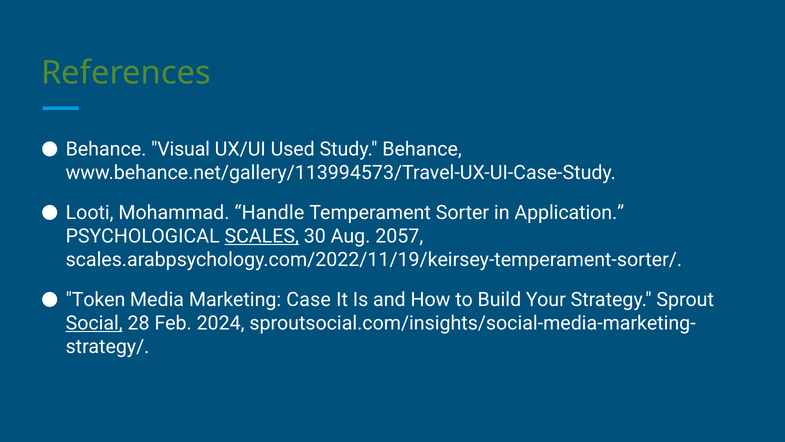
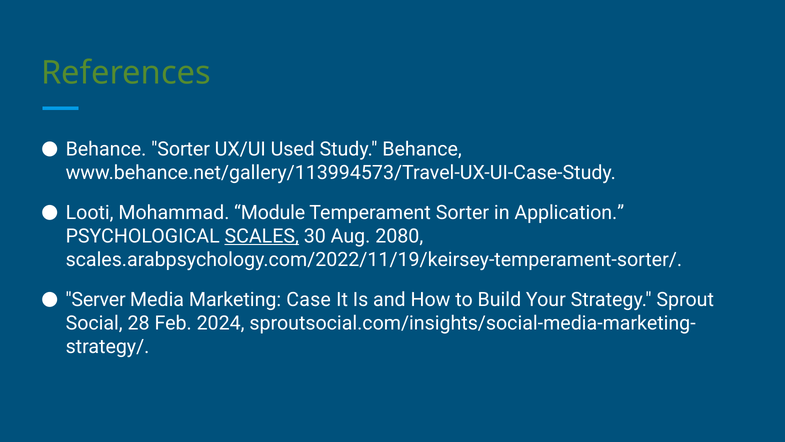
Behance Visual: Visual -> Sorter
Handle: Handle -> Module
2057: 2057 -> 2080
Token: Token -> Server
Social underline: present -> none
